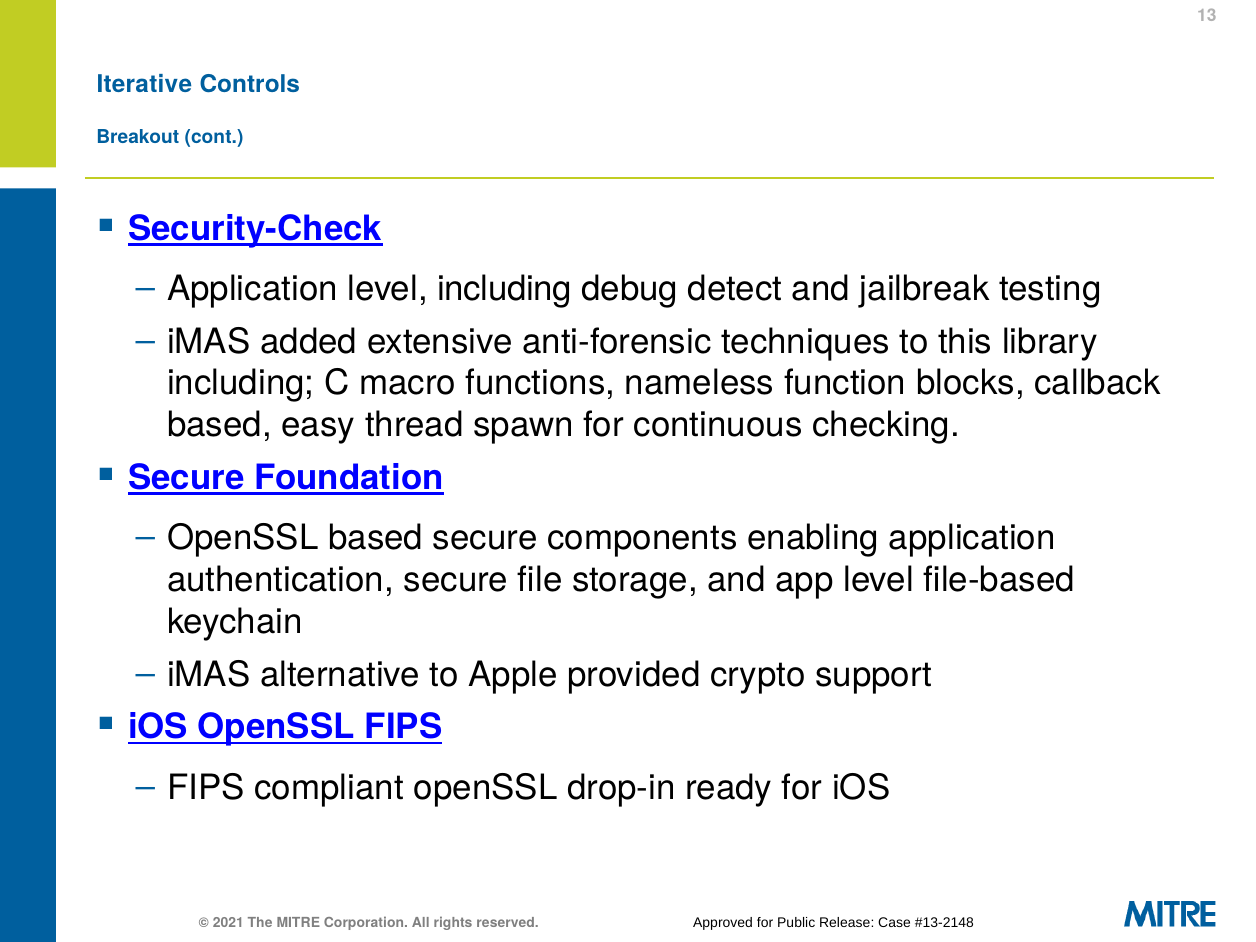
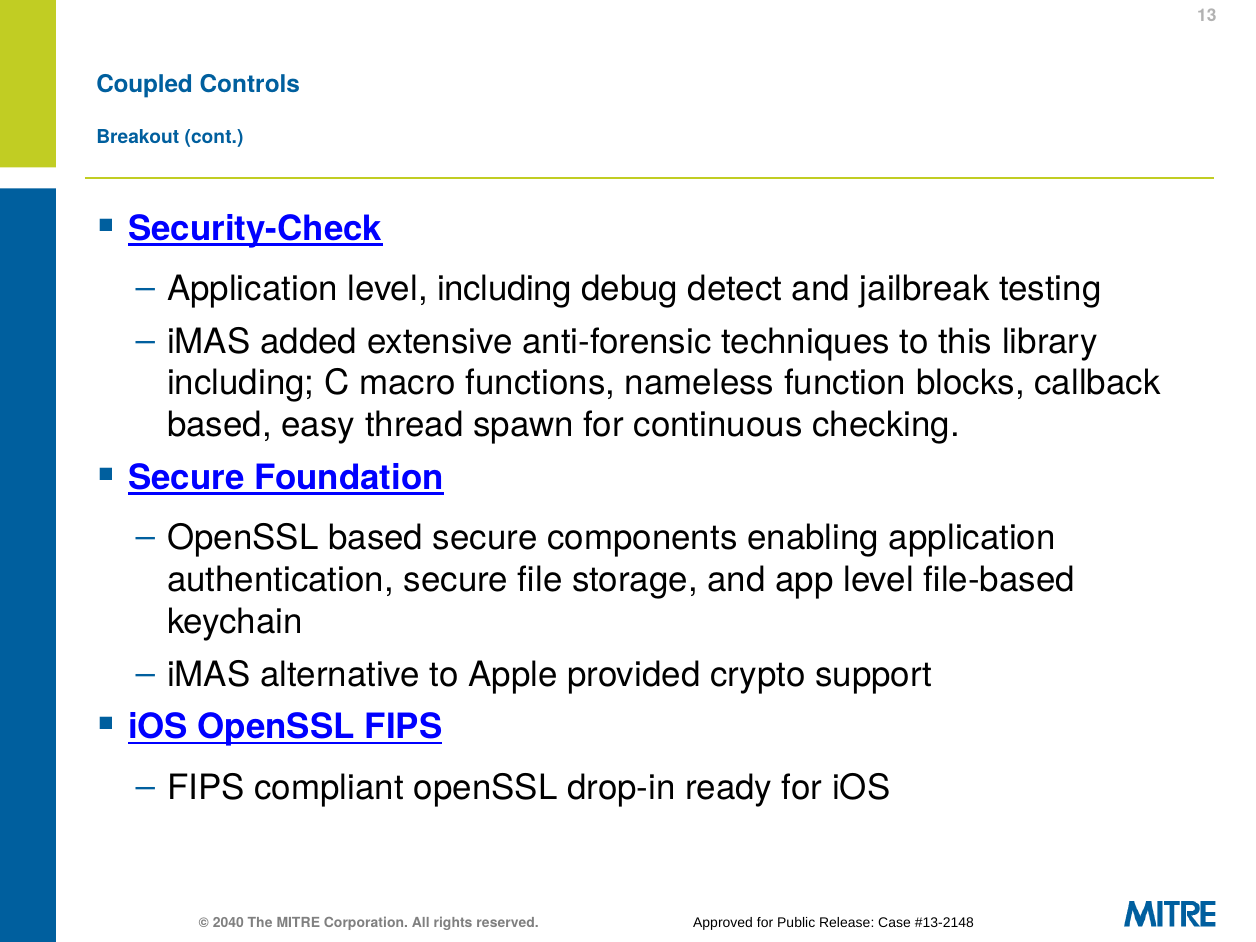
Iterative: Iterative -> Coupled
2021: 2021 -> 2040
